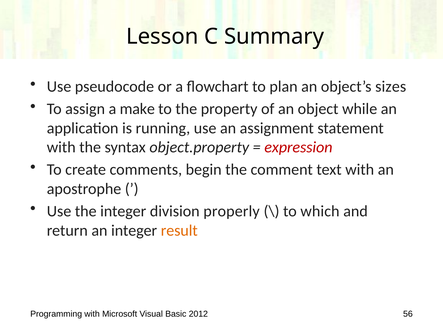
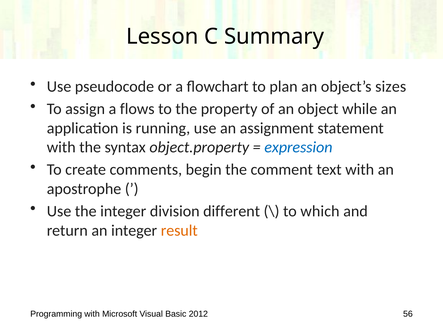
make: make -> flows
expression colour: red -> blue
properly: properly -> different
